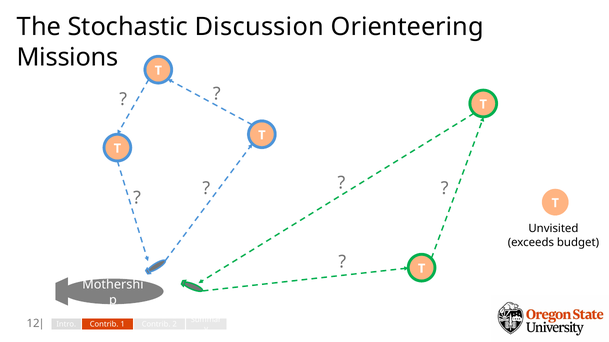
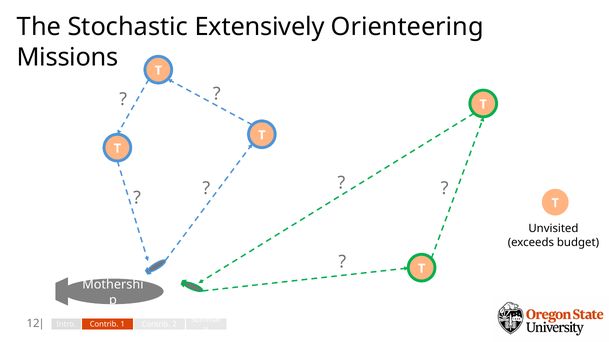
Discussion: Discussion -> Extensively
